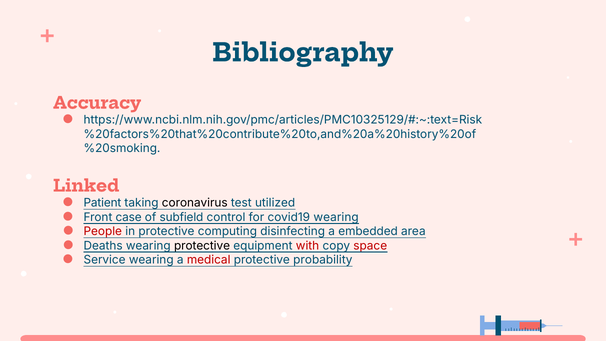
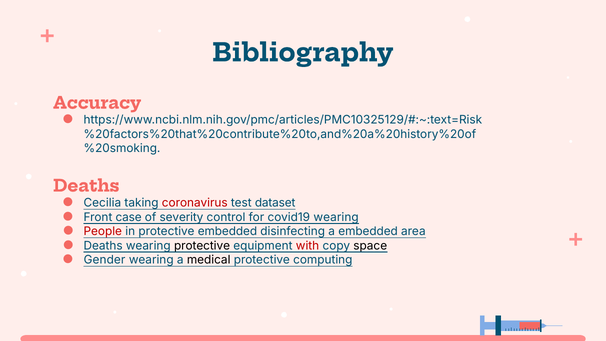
Linked at (86, 186): Linked -> Deaths
Patient: Patient -> Cecilia
coronavirus colour: black -> red
utilized: utilized -> dataset
subfield: subfield -> severity
protective computing: computing -> embedded
space colour: red -> black
Service: Service -> Gender
medical colour: red -> black
probability: probability -> computing
